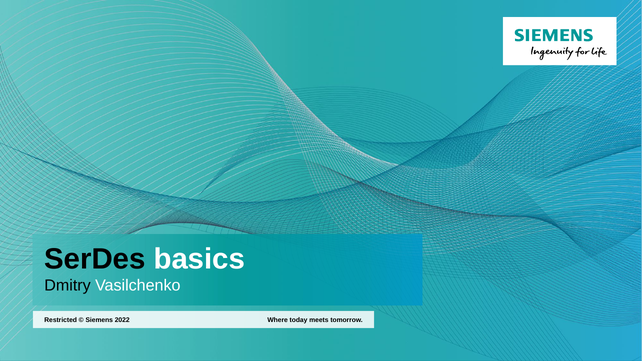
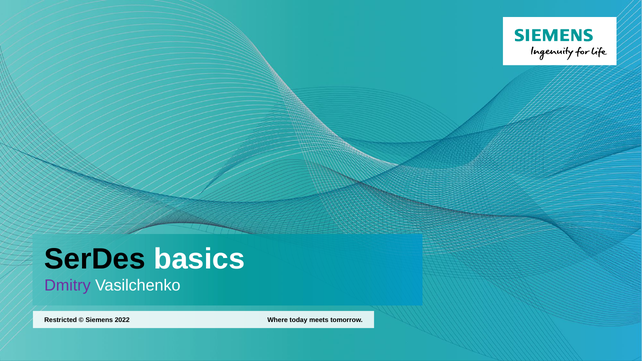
Dmitry colour: black -> purple
